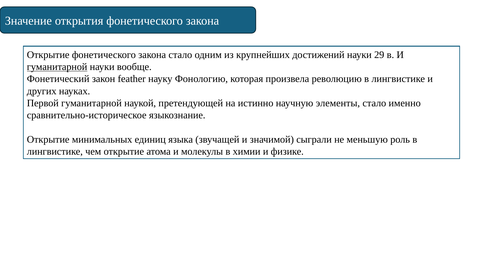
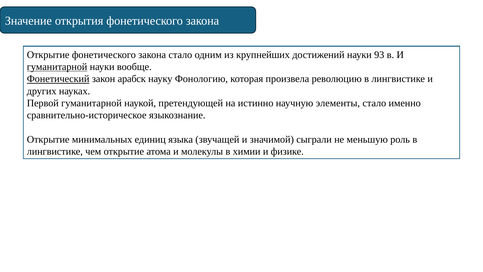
29: 29 -> 93
Фонетический underline: none -> present
feather: feather -> арабск
